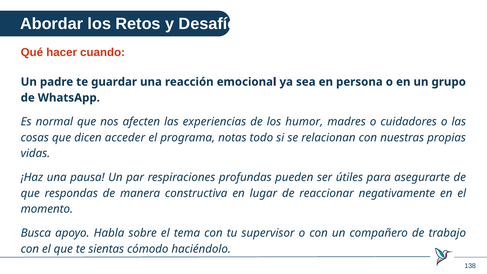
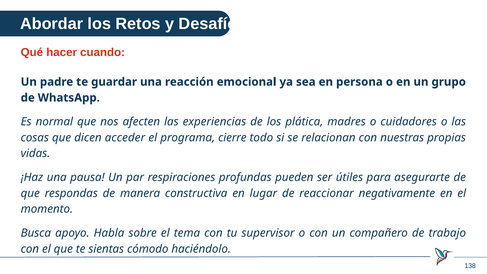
humor: humor -> plática
notas: notas -> cierre
